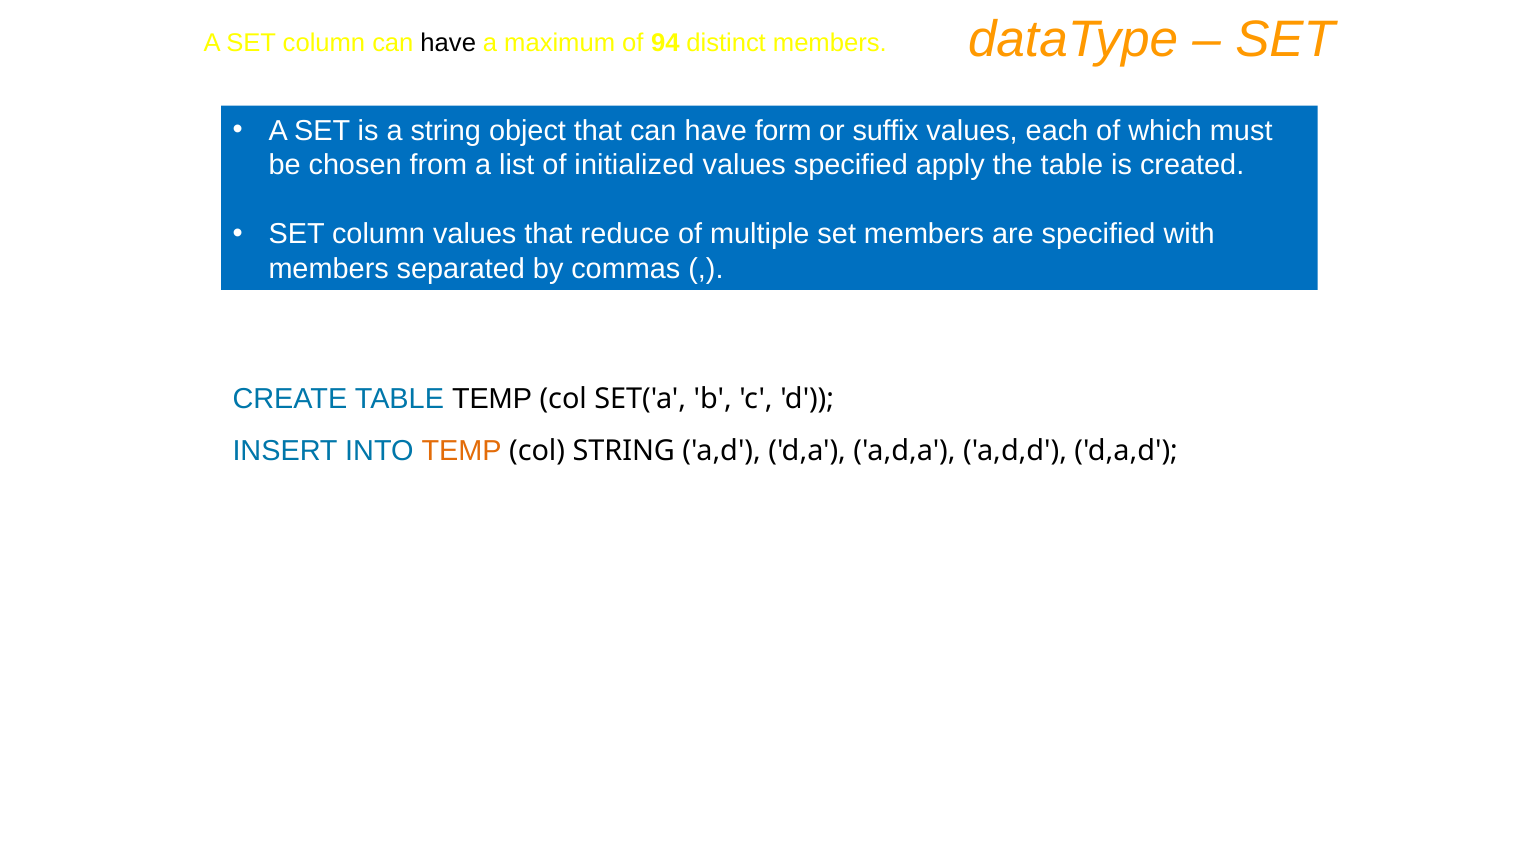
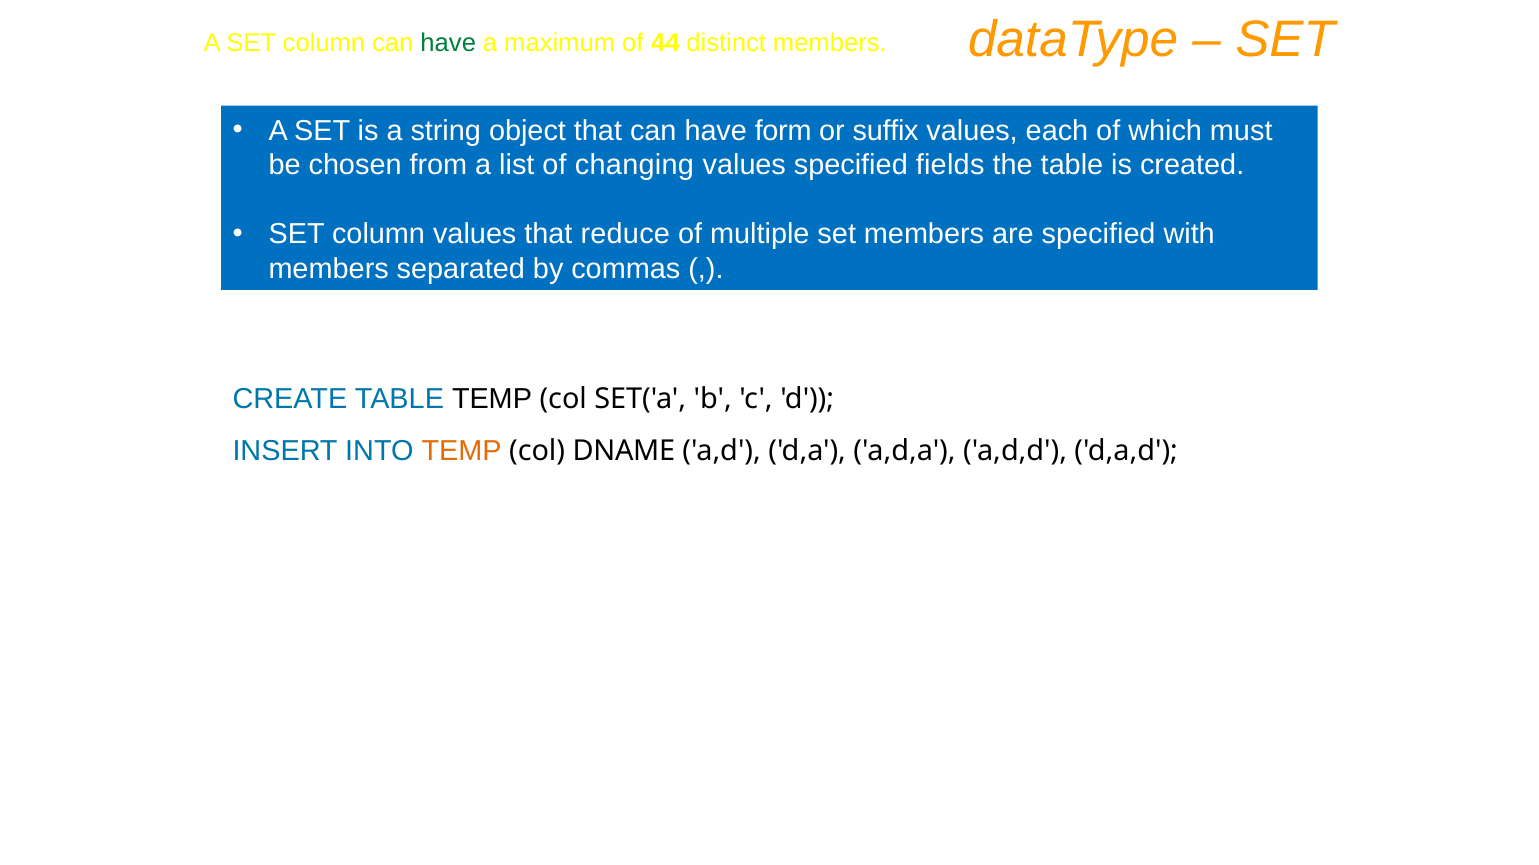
have at (448, 43) colour: black -> green
94: 94 -> 44
initialized: initialized -> changing
apply: apply -> fields
col STRING: STRING -> DNAME
